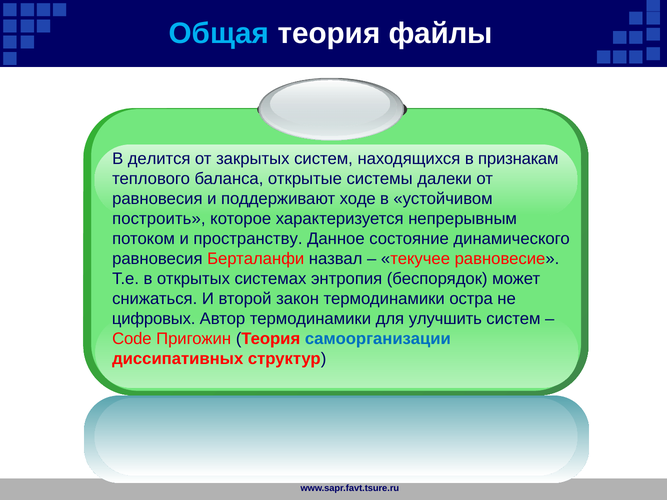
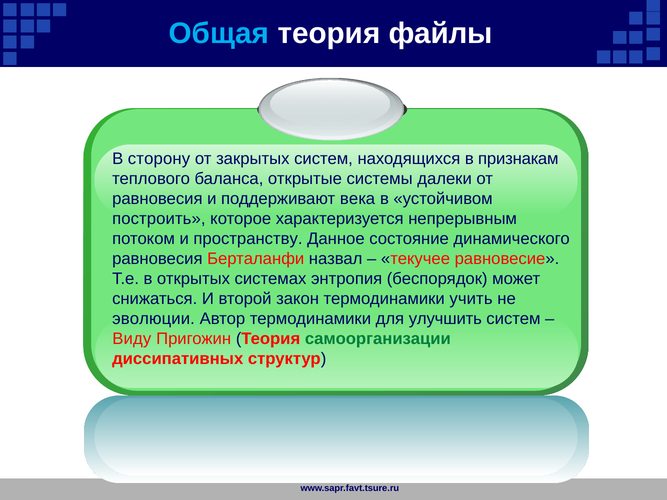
делится: делится -> сторону
ходе: ходе -> века
остра: остра -> учить
цифровых: цифровых -> эволюции
Code: Code -> Виду
самоорганизации colour: blue -> green
